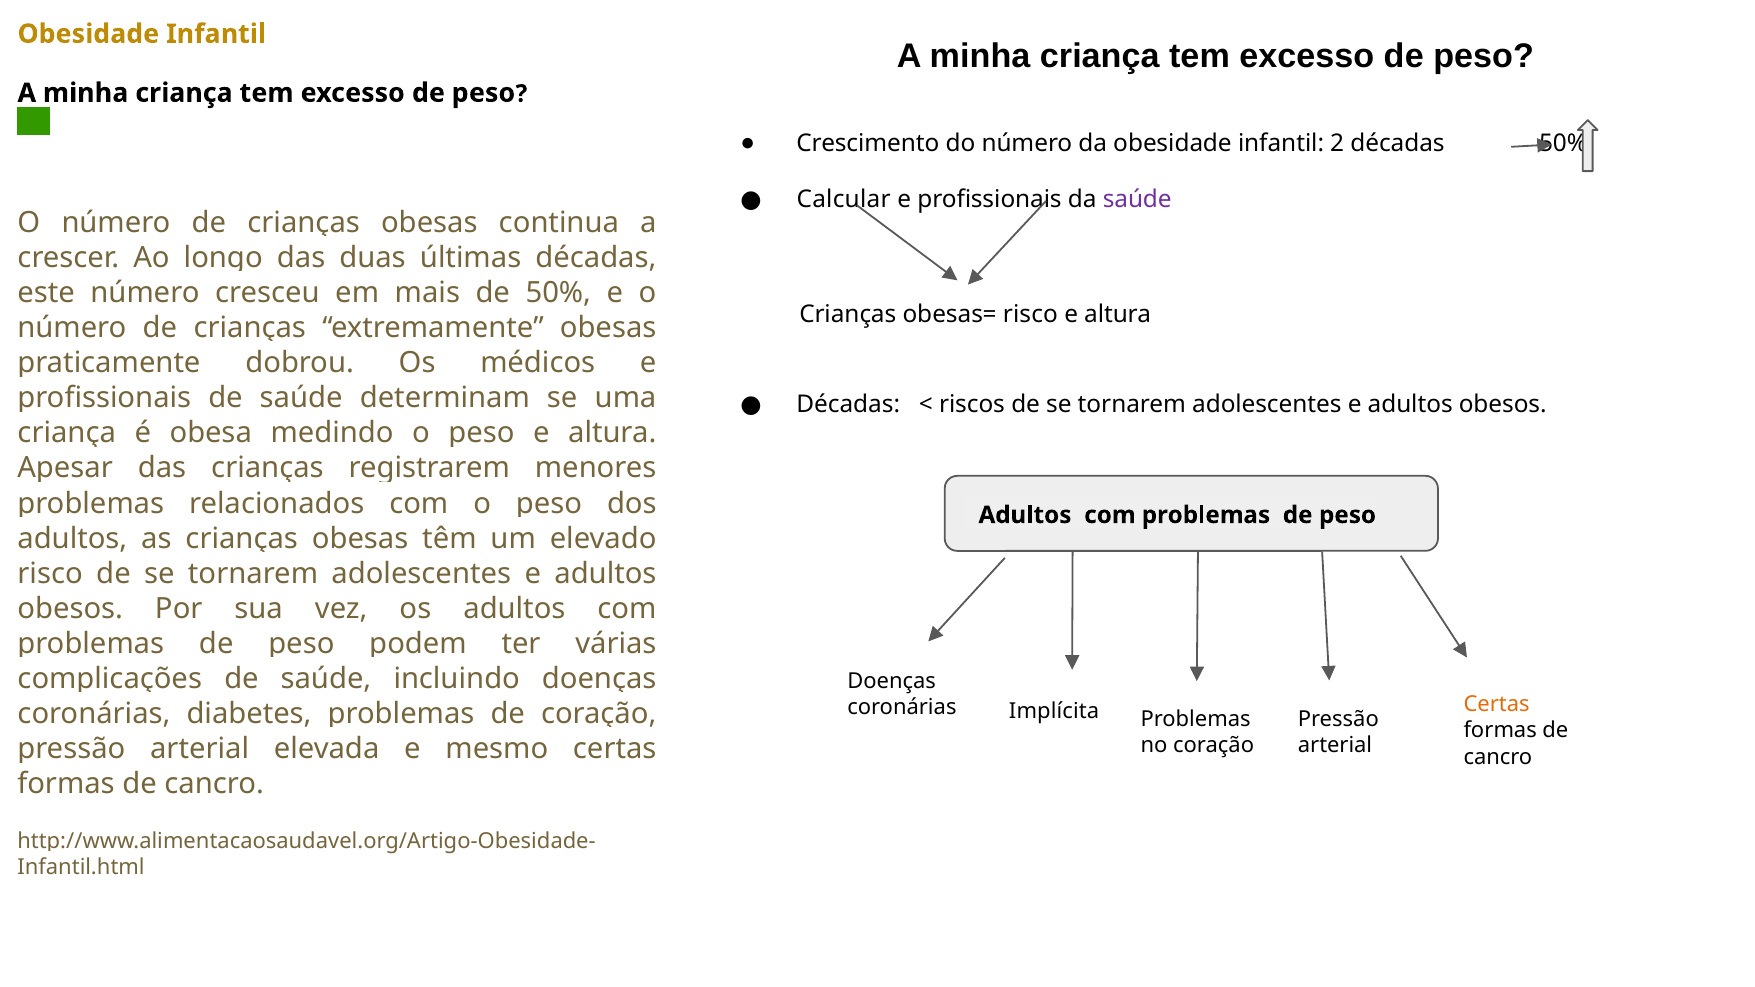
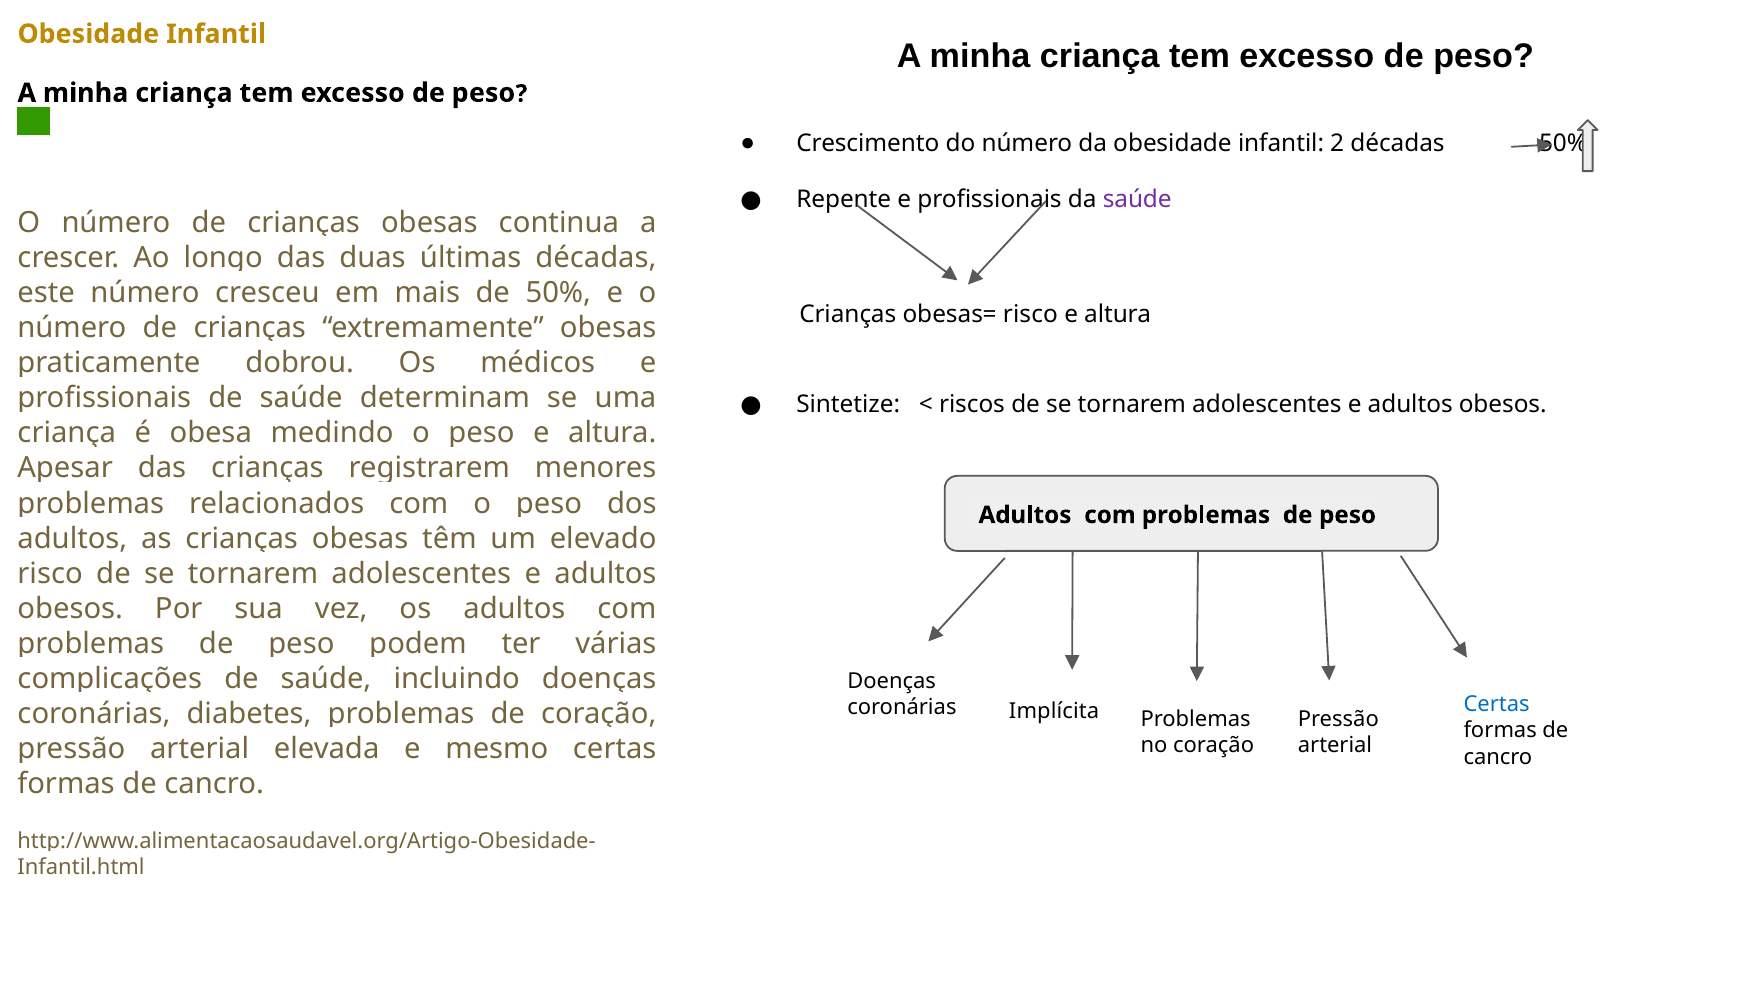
Calcular: Calcular -> Repente
Décadas at (848, 405): Décadas -> Sintetize
Certas at (1497, 704) colour: orange -> blue
